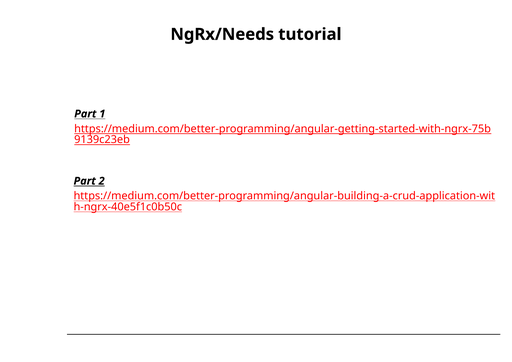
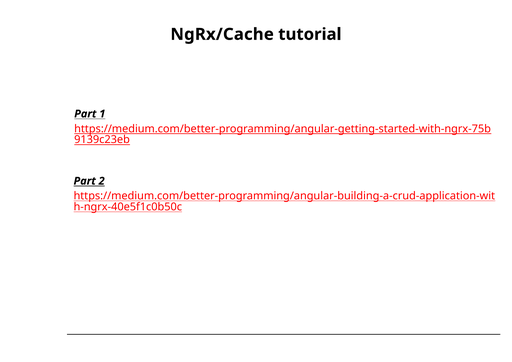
NgRx/Needs: NgRx/Needs -> NgRx/Cache
